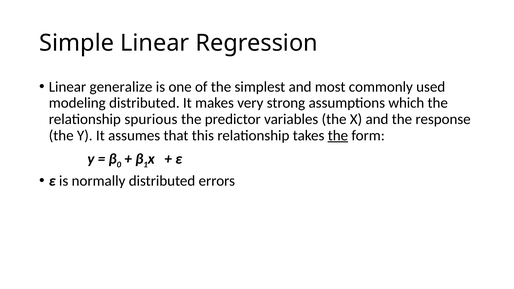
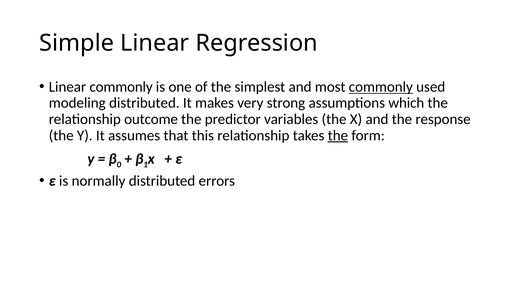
Linear generalize: generalize -> commonly
commonly at (381, 87) underline: none -> present
spurious: spurious -> outcome
